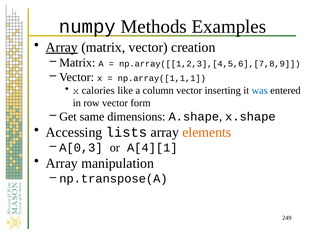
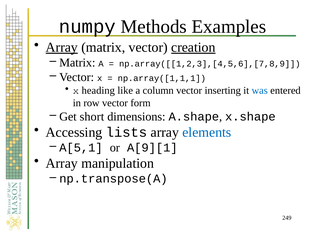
creation underline: none -> present
calories: calories -> heading
same: same -> short
elements colour: orange -> blue
A[0,3: A[0,3 -> A[5,1
A[4][1: A[4][1 -> A[9][1
